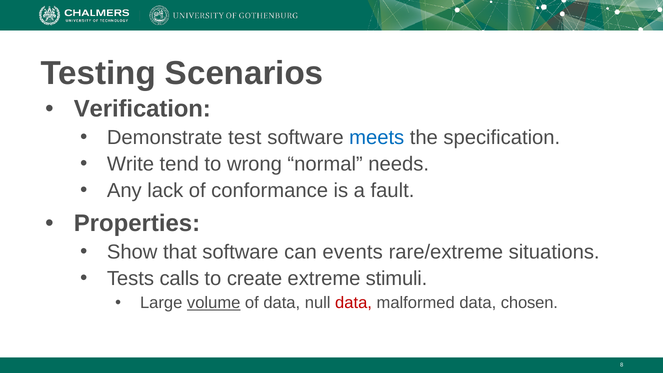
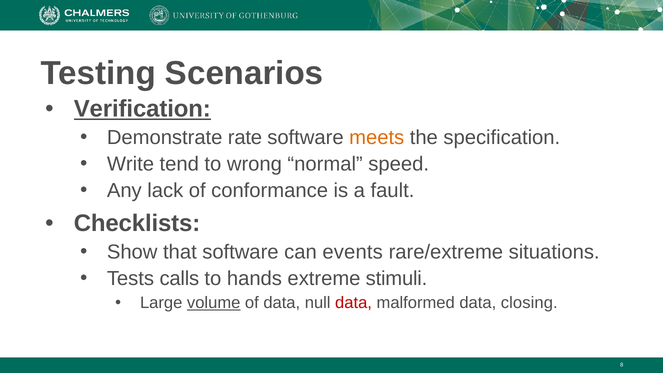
Verification underline: none -> present
test: test -> rate
meets colour: blue -> orange
needs: needs -> speed
Properties: Properties -> Checklists
create: create -> hands
chosen: chosen -> closing
